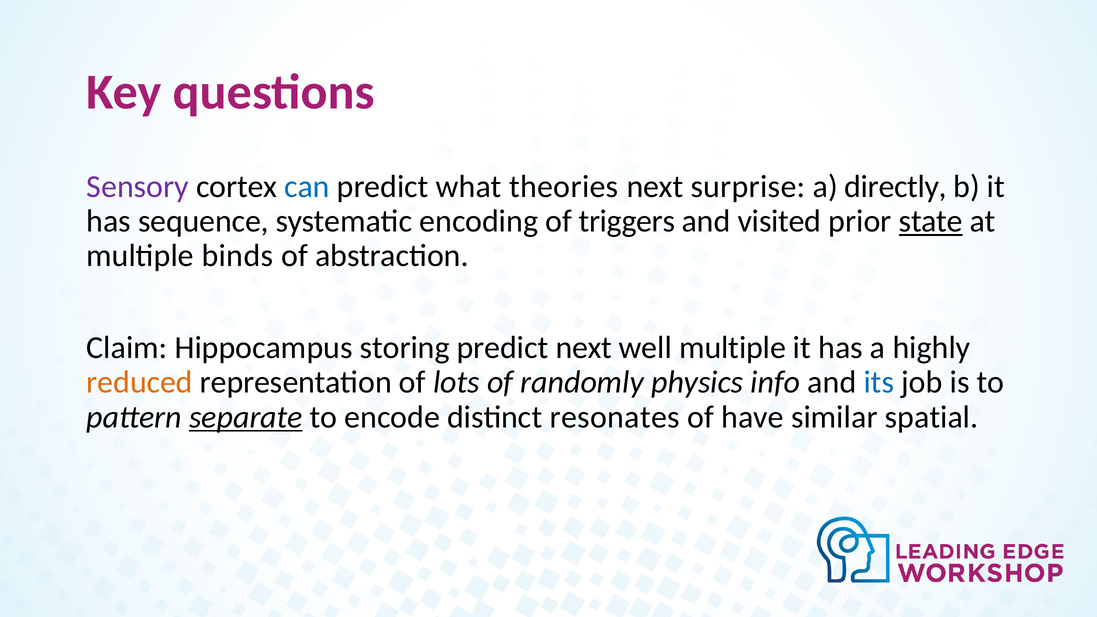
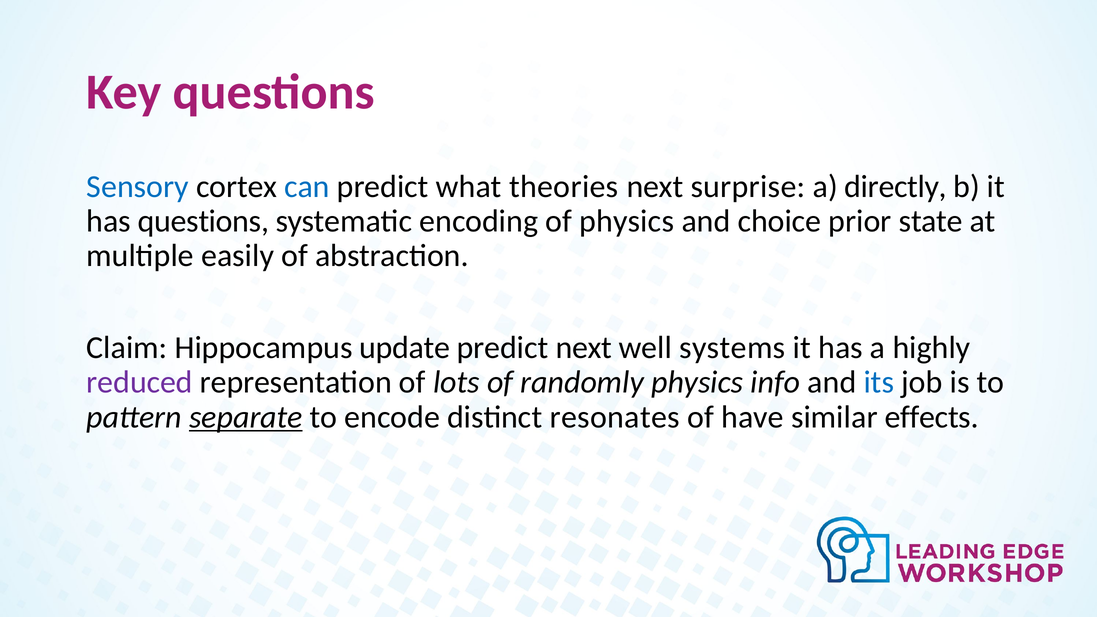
Sensory colour: purple -> blue
has sequence: sequence -> questions
of triggers: triggers -> physics
visited: visited -> choice
state underline: present -> none
binds: binds -> easily
storing: storing -> update
well multiple: multiple -> systems
reduced colour: orange -> purple
spatial: spatial -> effects
